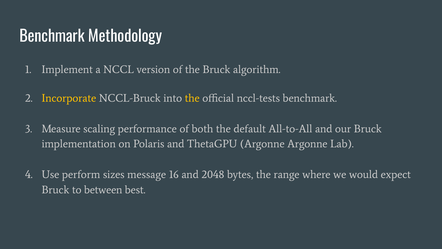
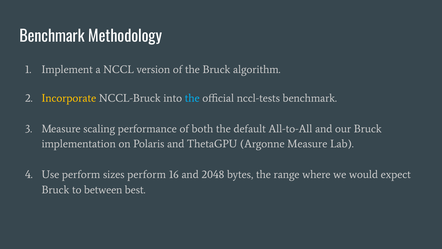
the at (192, 98) colour: yellow -> light blue
Argonne Argonne: Argonne -> Measure
sizes message: message -> perform
